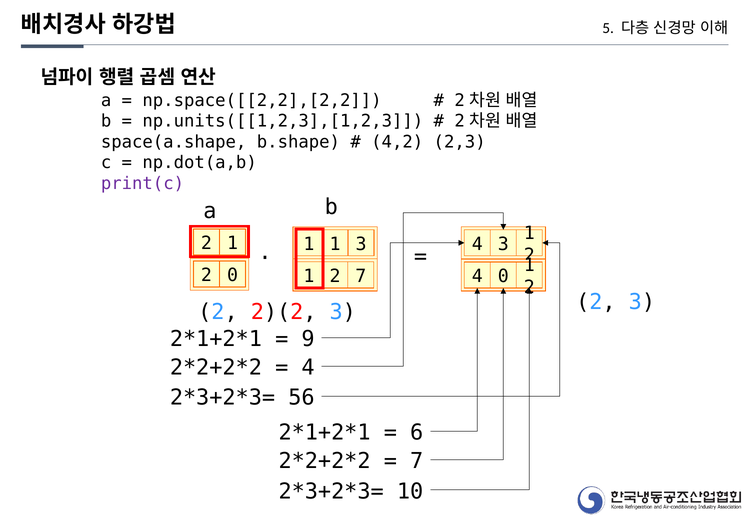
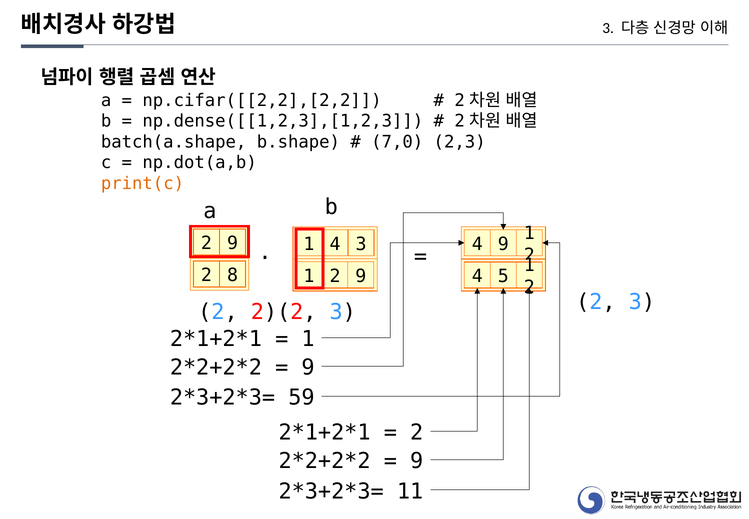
5 at (608, 28): 5 -> 3
np.space([[2,2],[2,2: np.space([[2,2],[2,2 -> np.cifar([[2,2],[2,2
np.units([[1,2,3],[1,2,3: np.units([[1,2,3],[1,2,3 -> np.dense([[1,2,3],[1,2,3
space(a.shape: space(a.shape -> batch(a.shape
4,2: 4,2 -> 7,0
print(c colour: purple -> orange
1 at (233, 243): 1 -> 9
1 1: 1 -> 4
4 3: 3 -> 9
2 0: 0 -> 8
1 2 7: 7 -> 9
4 0: 0 -> 5
9 at (308, 339): 9 -> 1
4 at (308, 367): 4 -> 9
56: 56 -> 59
6 at (417, 432): 6 -> 2
7 at (417, 461): 7 -> 9
10: 10 -> 11
